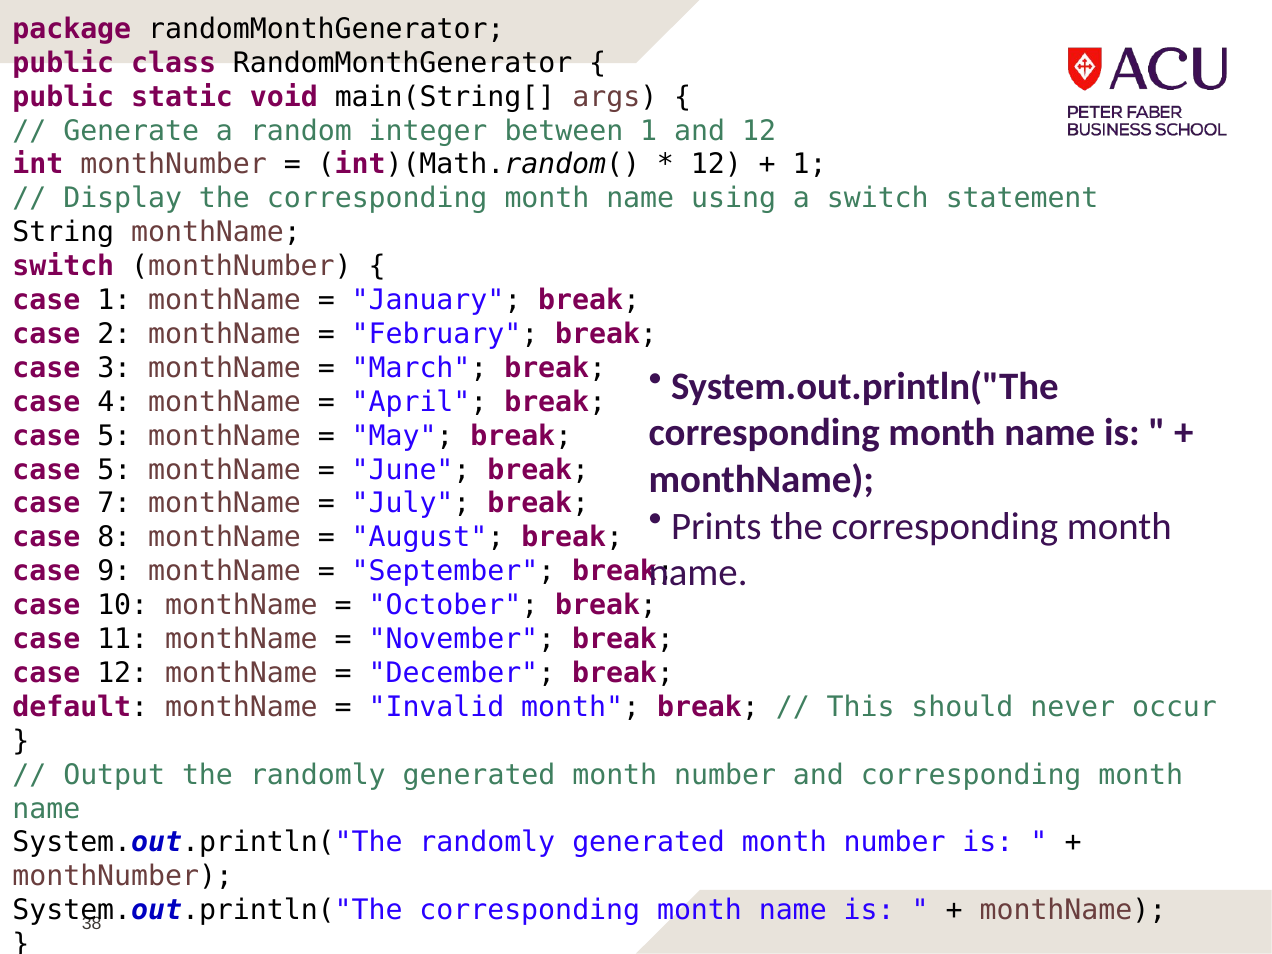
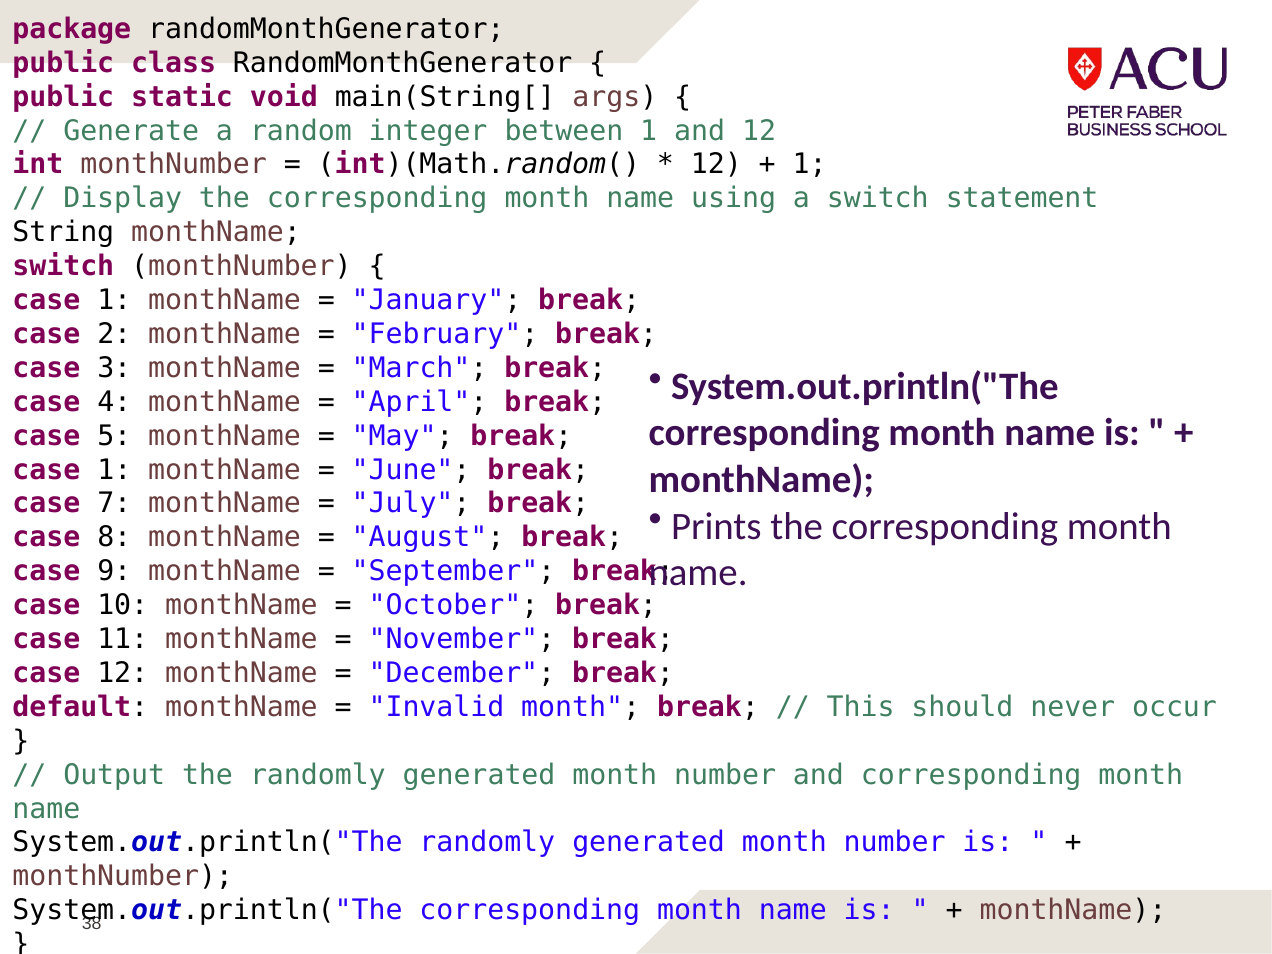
5 at (114, 470): 5 -> 1
